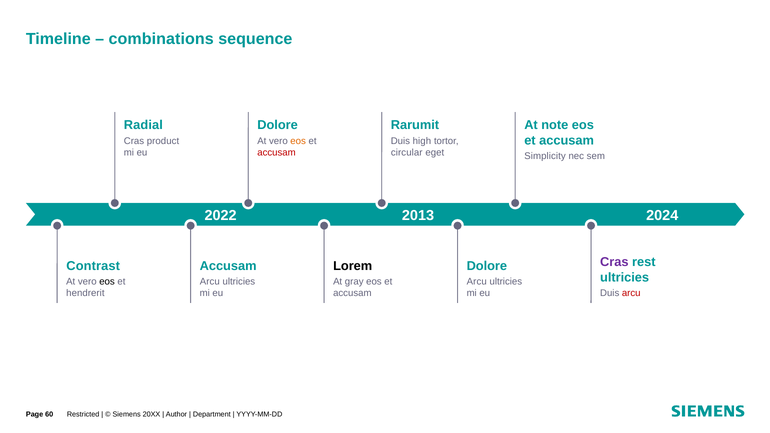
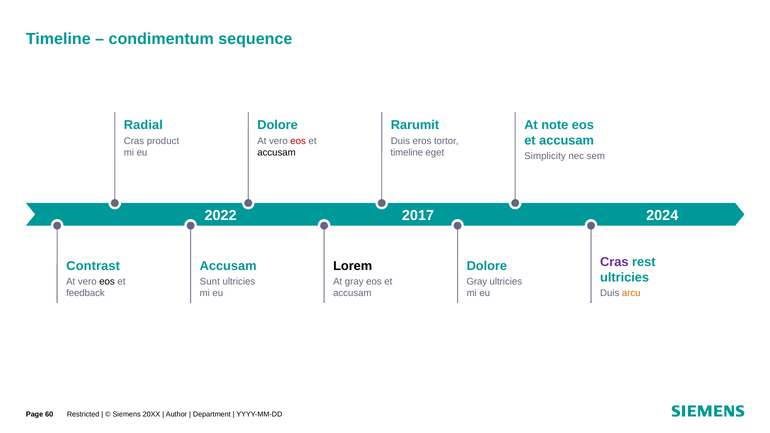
combinations: combinations -> condimentum
eos at (298, 141) colour: orange -> red
high: high -> eros
accusam at (277, 152) colour: red -> black
circular at (407, 152): circular -> timeline
2013: 2013 -> 2017
Arcu at (210, 282): Arcu -> Sunt
Arcu at (477, 282): Arcu -> Gray
arcu at (631, 293) colour: red -> orange
hendrerit: hendrerit -> feedback
